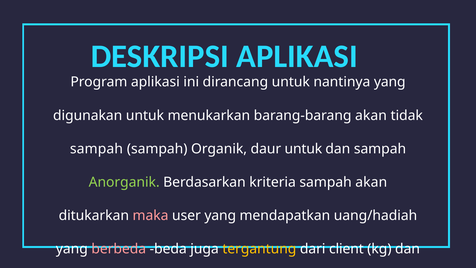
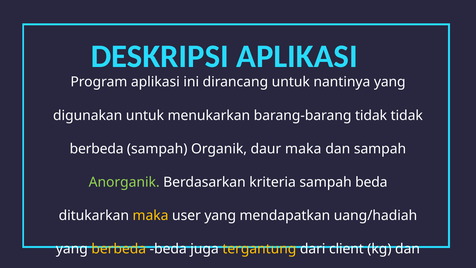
barang-barang akan: akan -> tidak
sampah at (96, 149): sampah -> berbeda
daur untuk: untuk -> maka
sampah akan: akan -> beda
maka at (151, 215) colour: pink -> yellow
berbeda at (119, 249) colour: pink -> yellow
